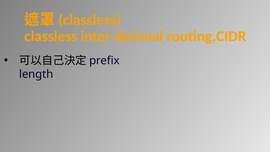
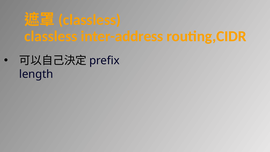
inter-decimal: inter-decimal -> inter-address
